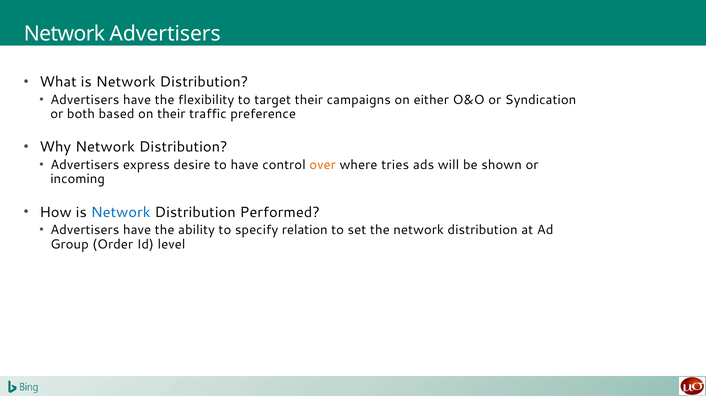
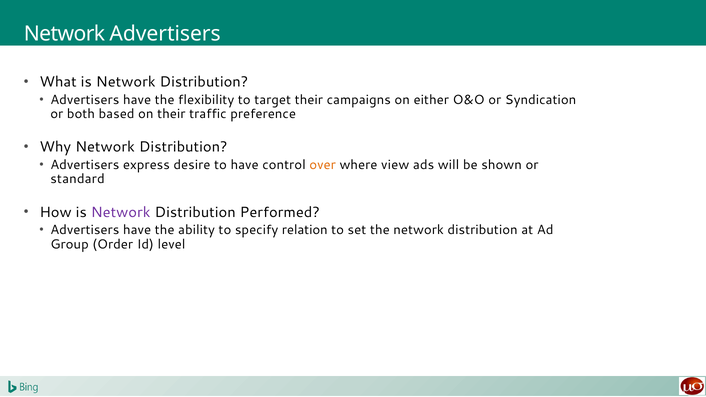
tries: tries -> view
incoming: incoming -> standard
Network at (121, 212) colour: blue -> purple
